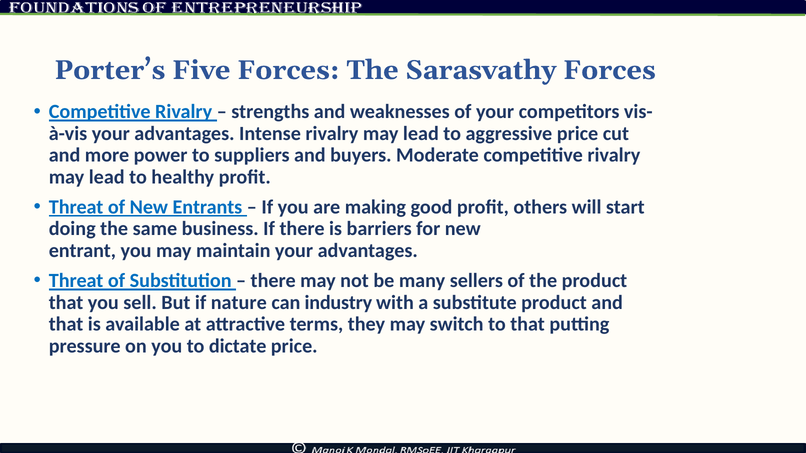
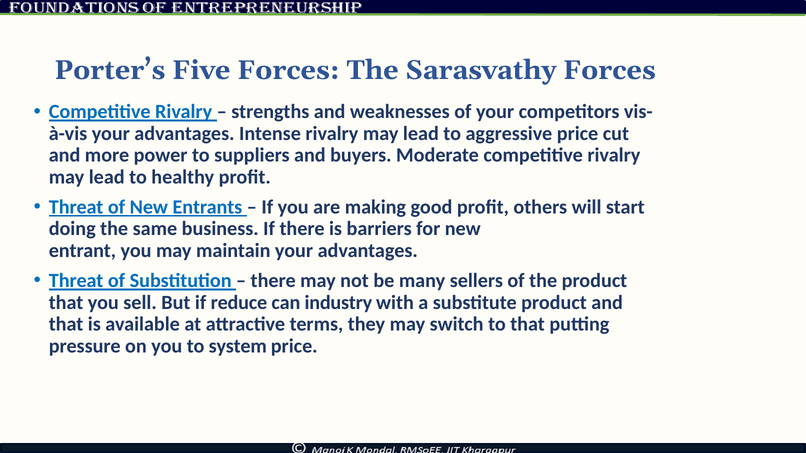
nature: nature -> reduce
dictate: dictate -> system
